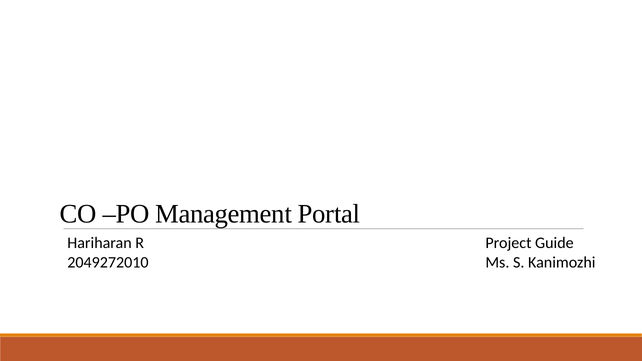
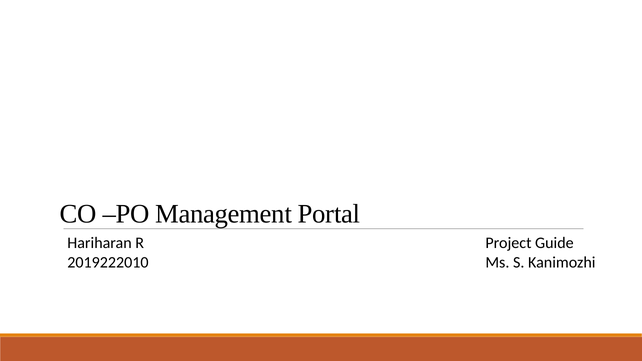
2049272010: 2049272010 -> 2019222010
